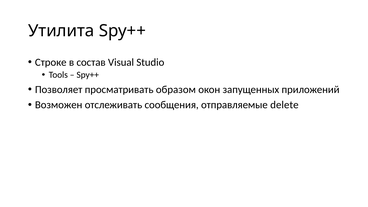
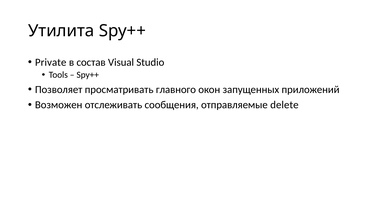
Строке: Строке -> Private
образом: образом -> главного
